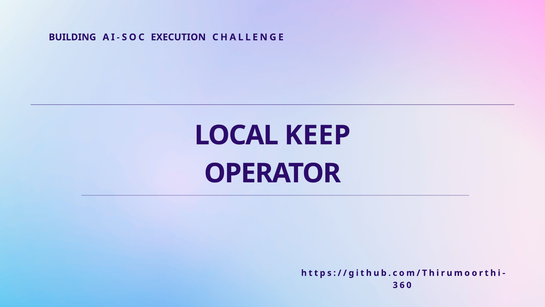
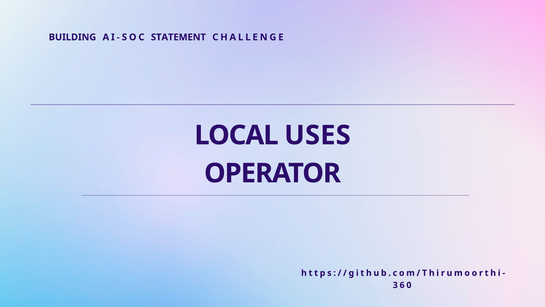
EXECUTION: EXECUTION -> STATEMENT
KEEP: KEEP -> USES
